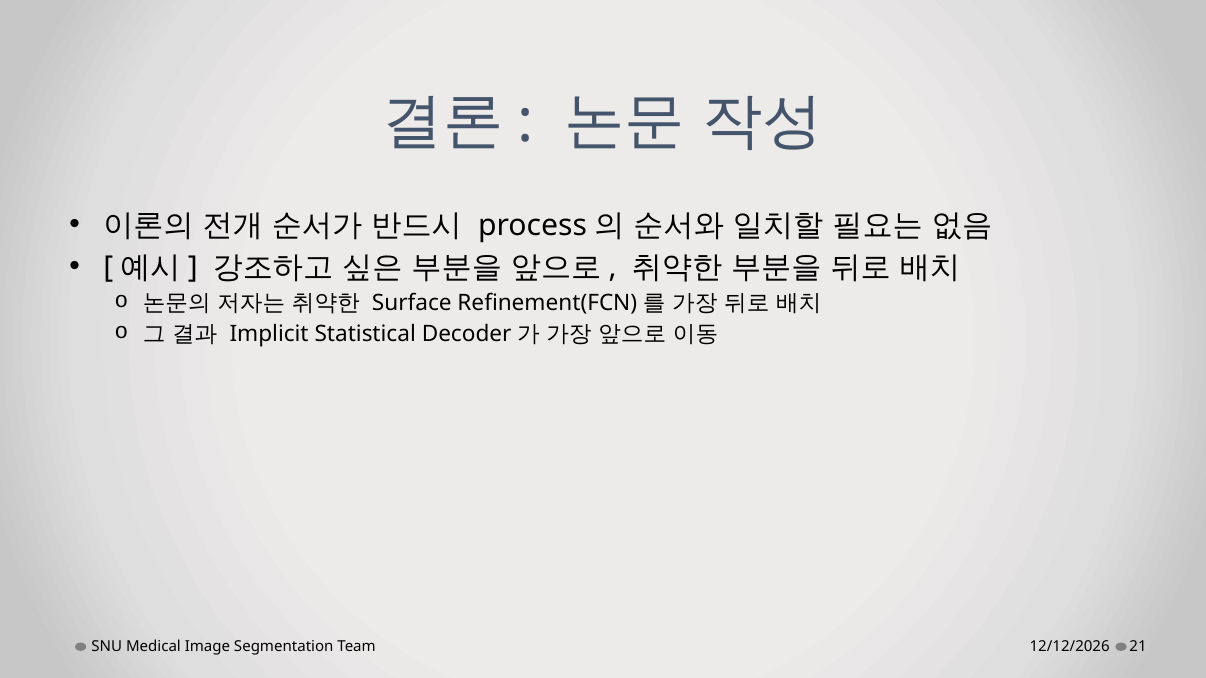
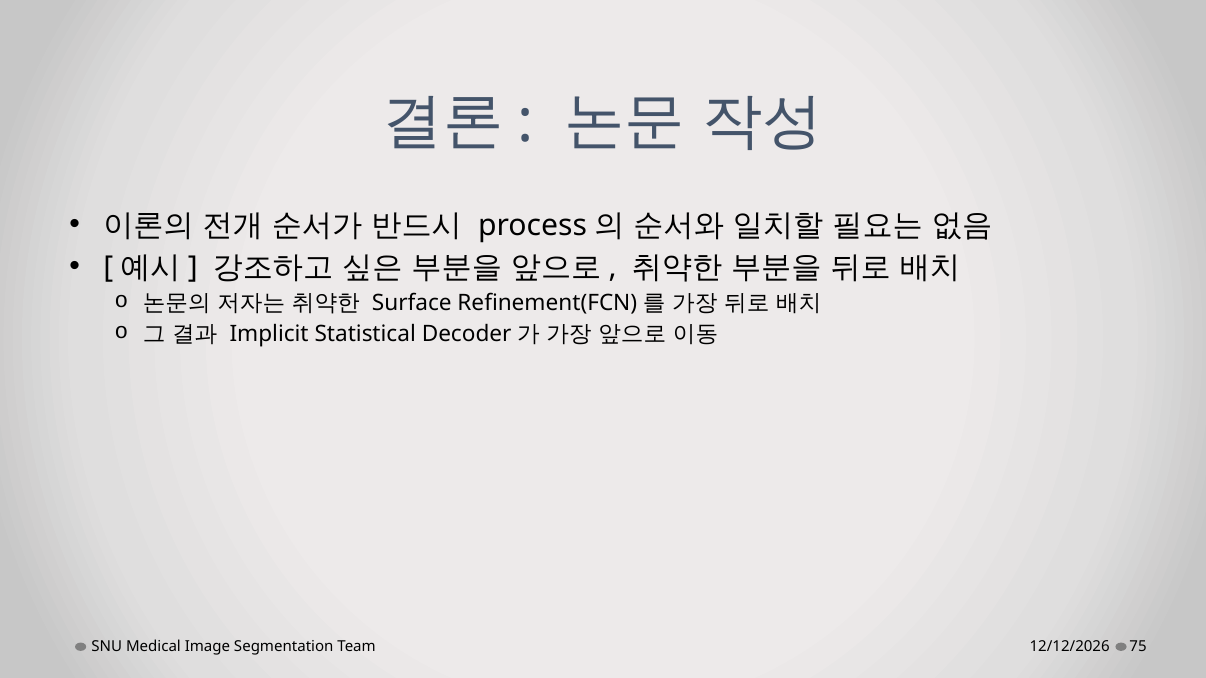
21: 21 -> 75
